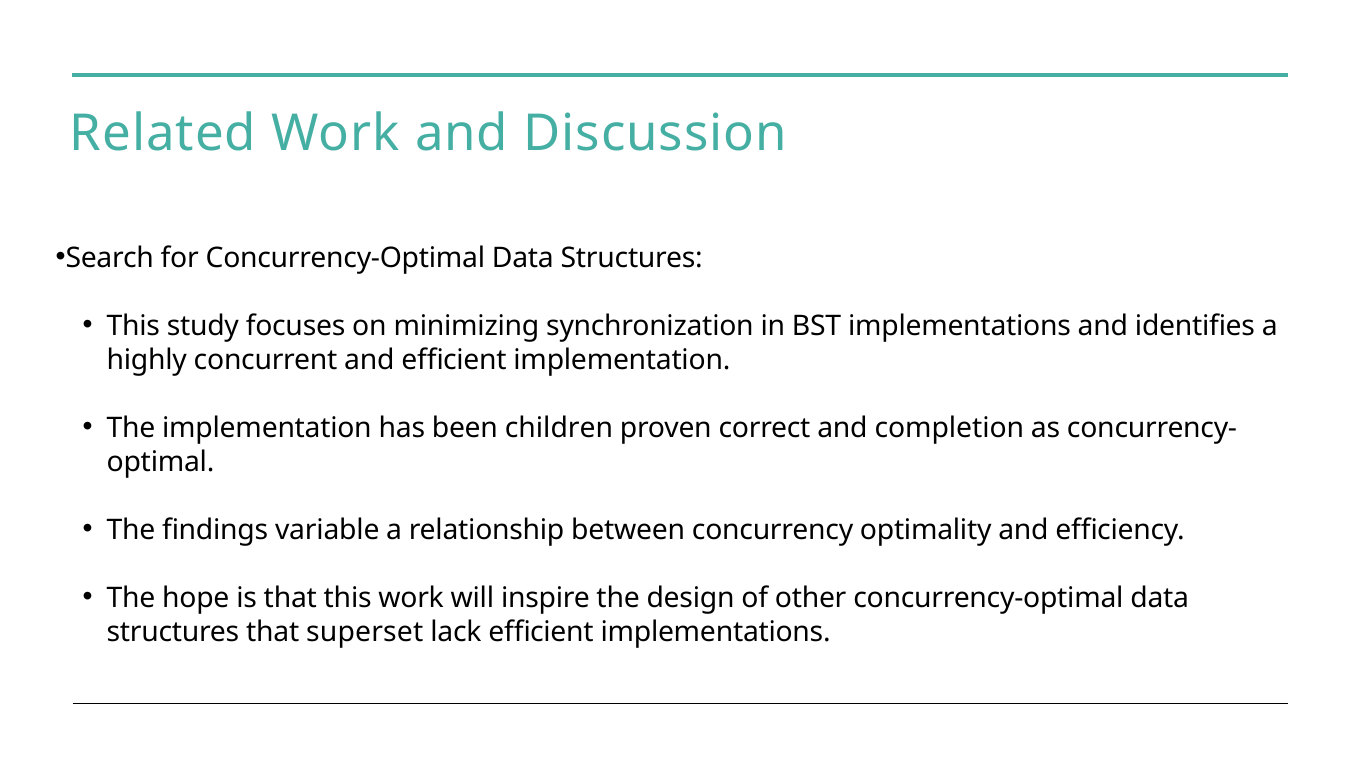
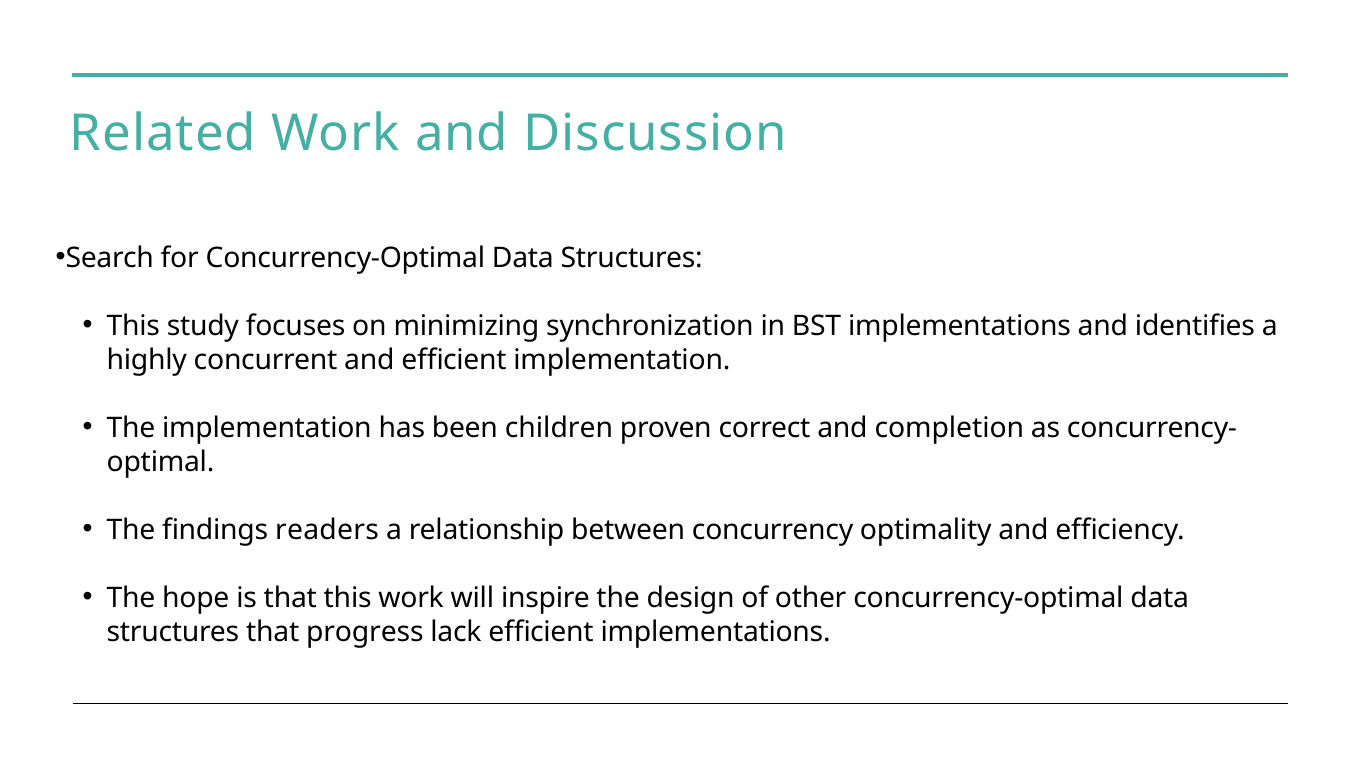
variable: variable -> readers
superset: superset -> progress
